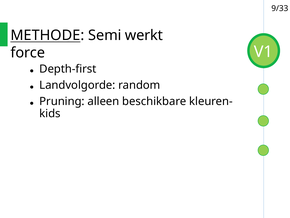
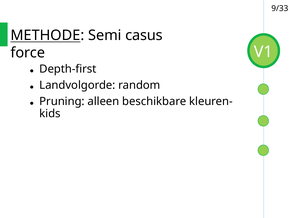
werkt: werkt -> casus
